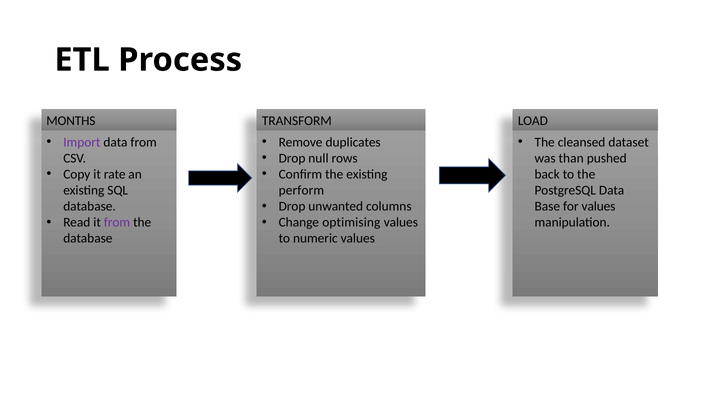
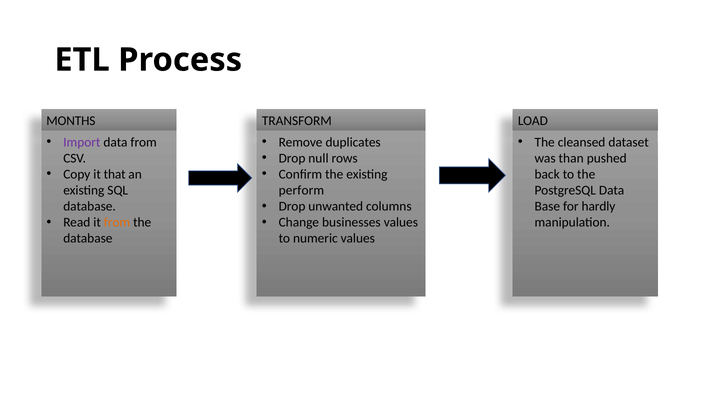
rate: rate -> that
for values: values -> hardly
from at (117, 222) colour: purple -> orange
optimising: optimising -> businesses
